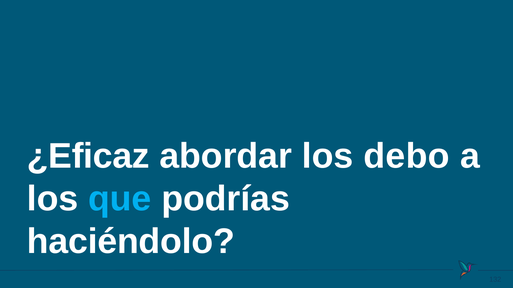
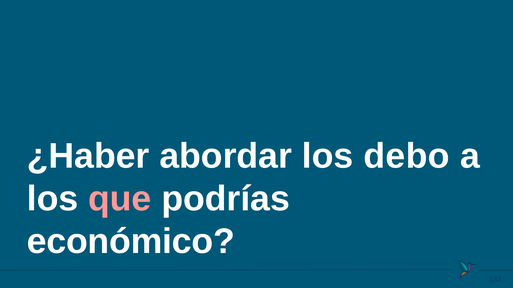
¿Eficaz: ¿Eficaz -> ¿Haber
que colour: light blue -> pink
haciéndolo: haciéndolo -> económico
